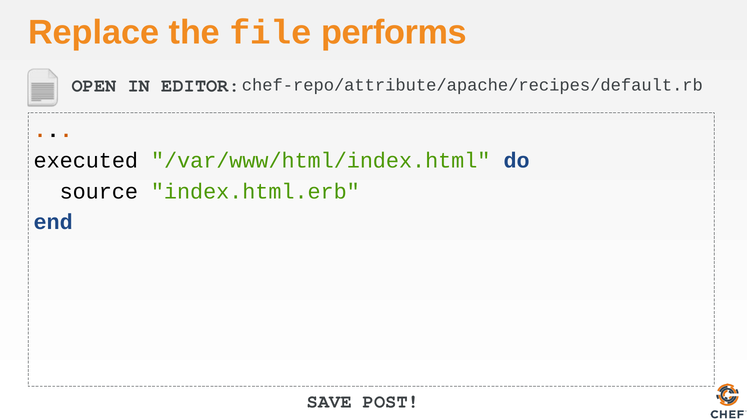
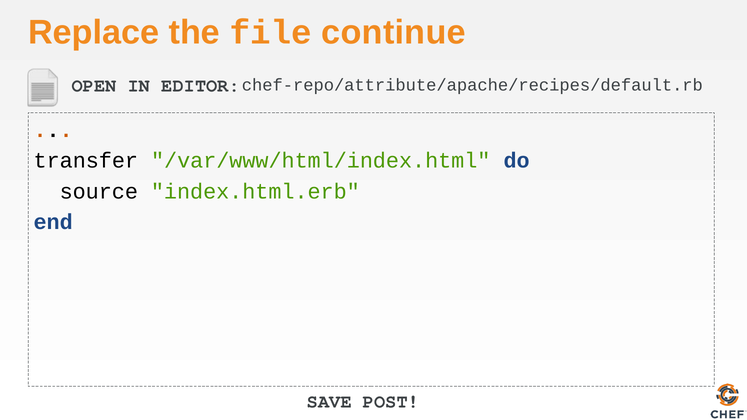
performs: performs -> continue
executed: executed -> transfer
